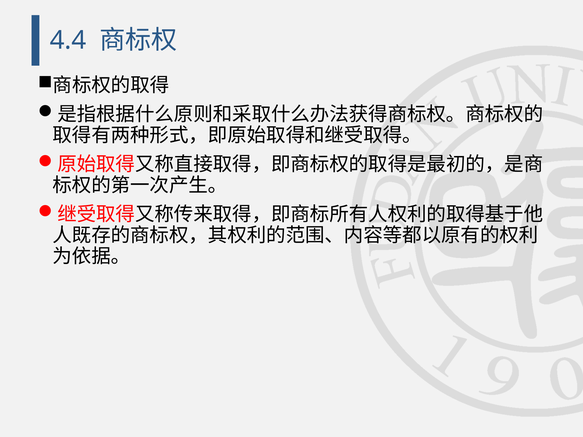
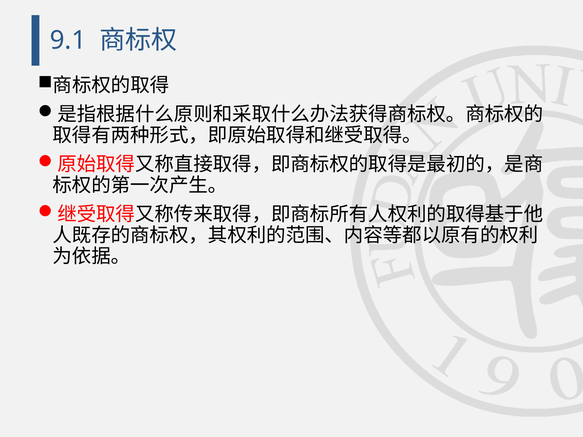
4.4: 4.4 -> 9.1
